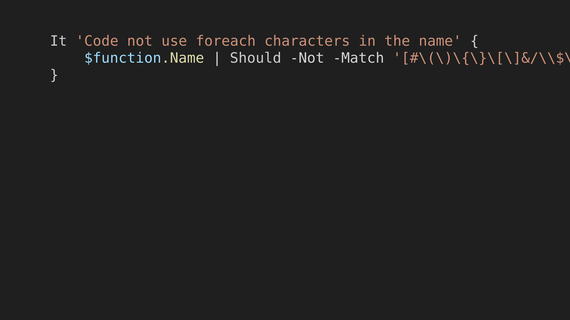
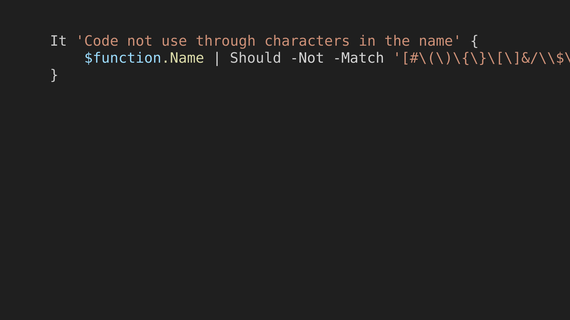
foreach: foreach -> through
